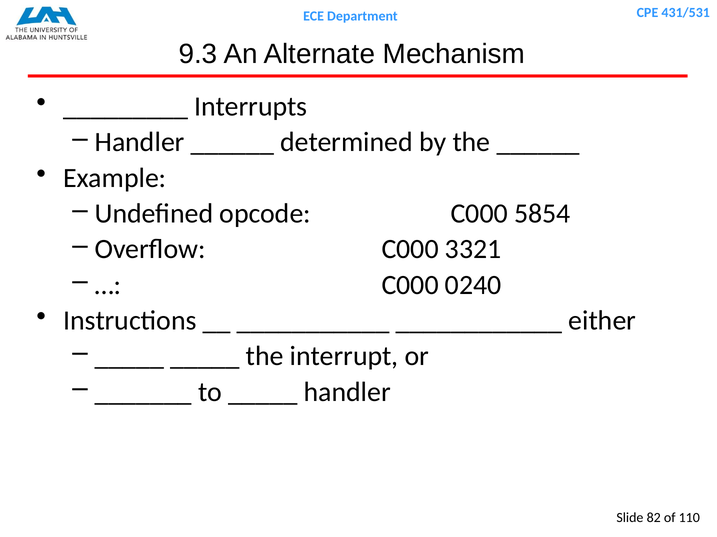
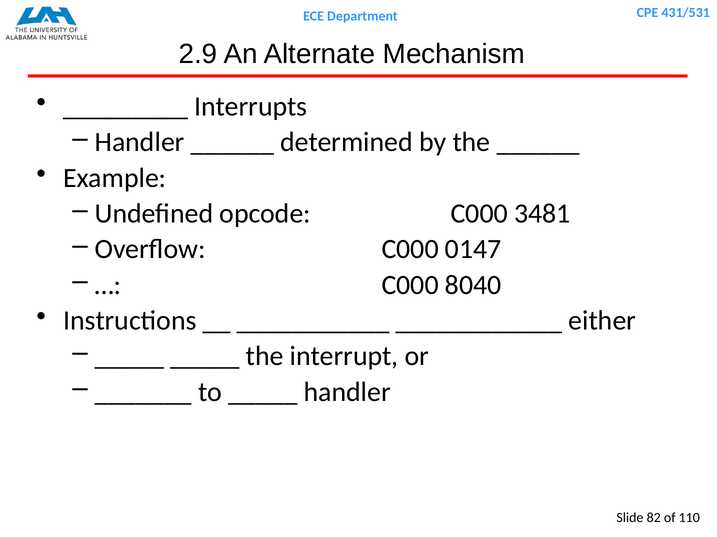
9.3: 9.3 -> 2.9
5854: 5854 -> 3481
3321: 3321 -> 0147
0240: 0240 -> 8040
